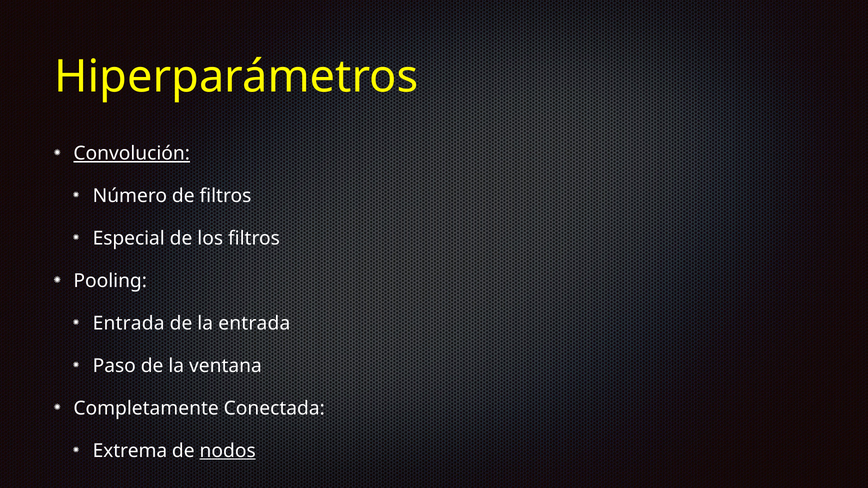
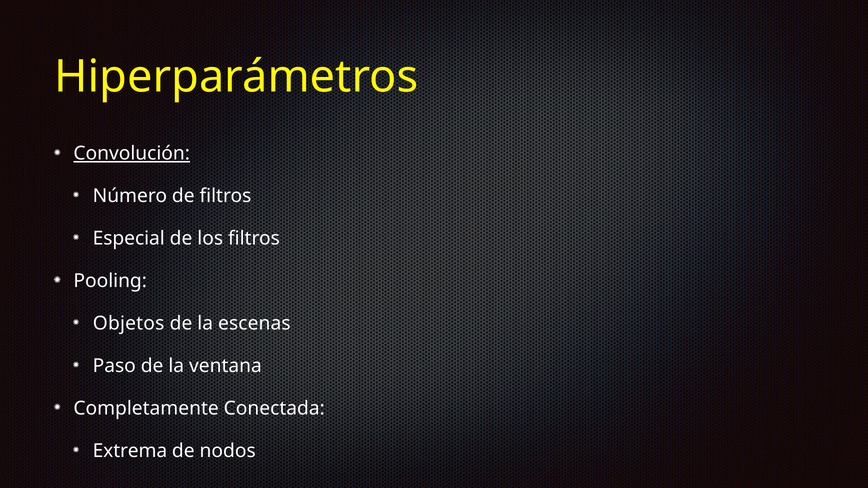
Entrada at (129, 323): Entrada -> Objetos
la entrada: entrada -> escenas
nodos underline: present -> none
